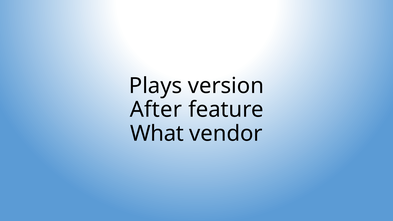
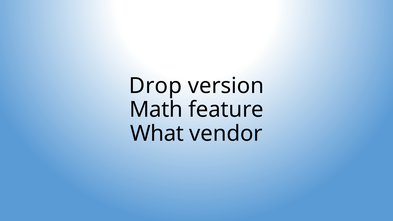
Plays: Plays -> Drop
After: After -> Math
